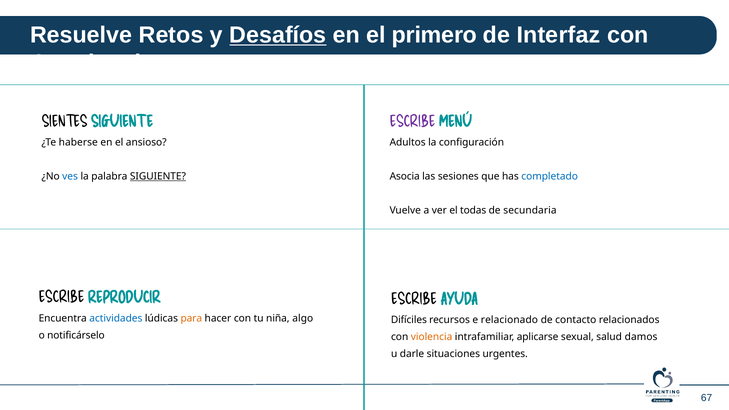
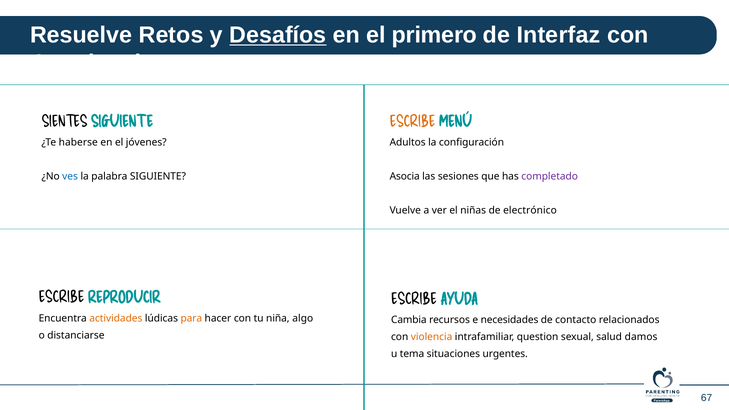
ESCRIBE at (412, 122) colour: purple -> orange
ansioso: ansioso -> jóvenes
SIGUIENTE at (158, 176) underline: present -> none
completado colour: blue -> purple
todas: todas -> niñas
secundaria: secundaria -> electrónico
actividades colour: blue -> orange
Difíciles: Difíciles -> Cambia
relacionado: relacionado -> necesidades
notificárselo: notificárselo -> distanciarse
aplicarse: aplicarse -> question
darle: darle -> tema
